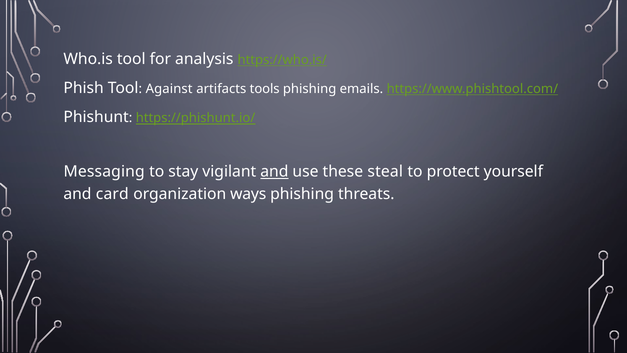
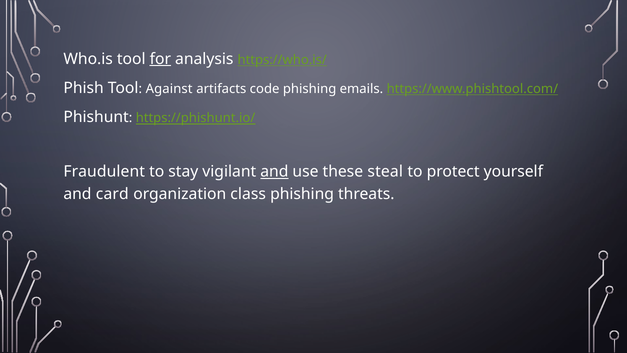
for underline: none -> present
tools: tools -> code
Messaging: Messaging -> Fraudulent
ways: ways -> class
